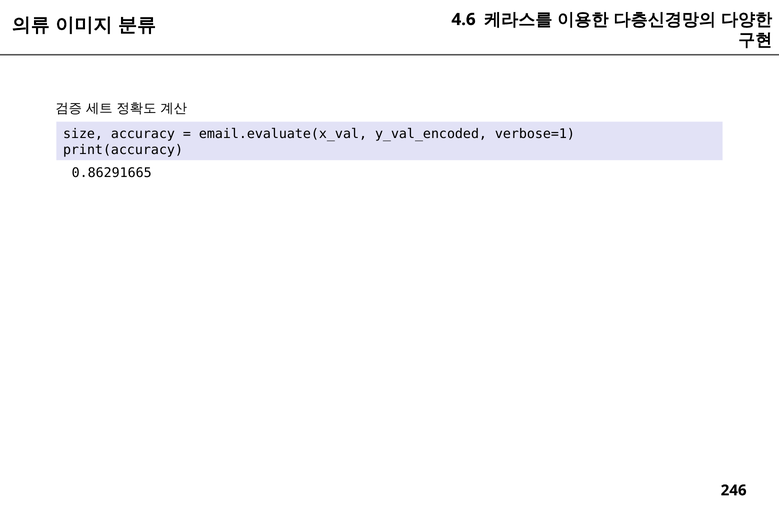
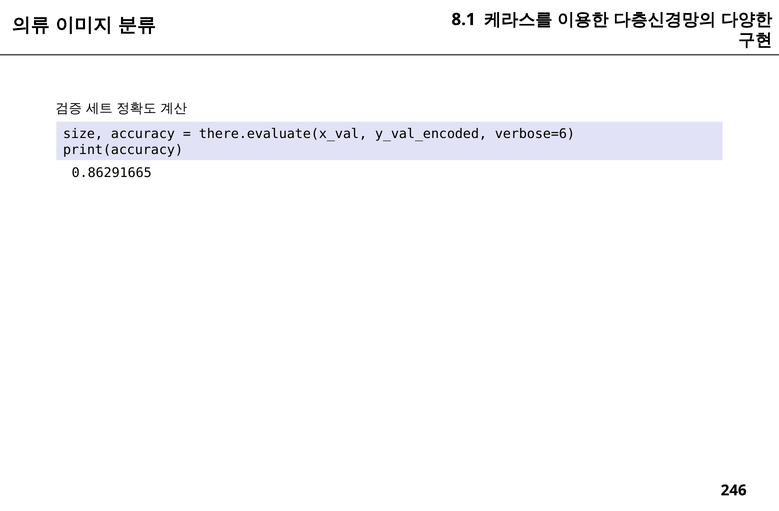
4.6: 4.6 -> 8.1
email.evaluate(x_val: email.evaluate(x_val -> there.evaluate(x_val
verbose=1: verbose=1 -> verbose=6
